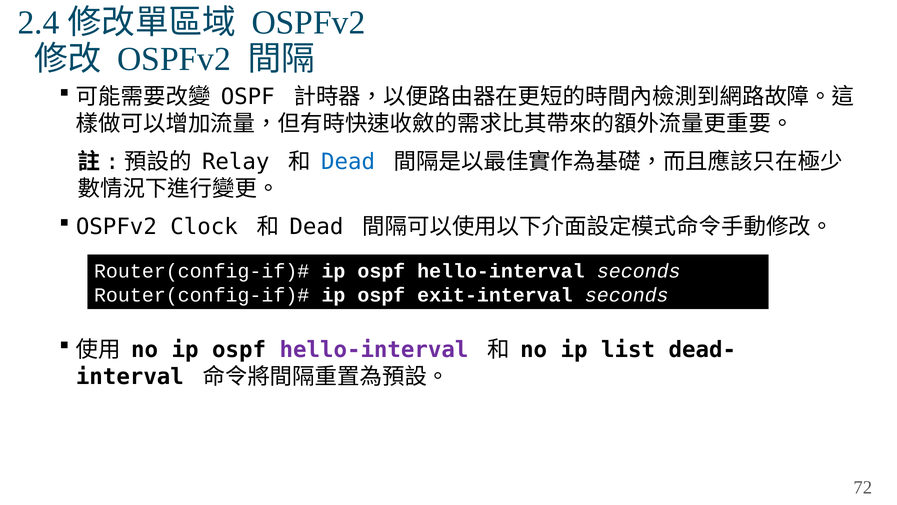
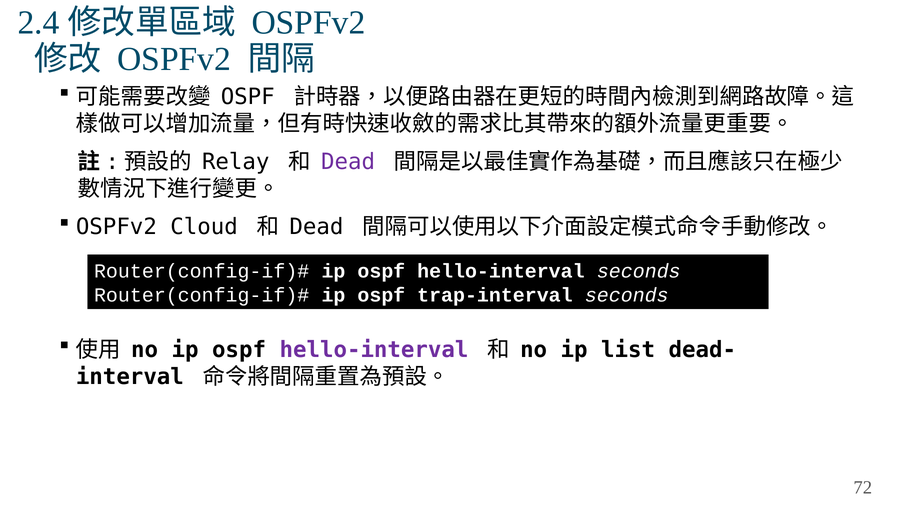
Dead at (348, 162) colour: blue -> purple
Clock: Clock -> Cloud
exit-interval: exit-interval -> trap-interval
